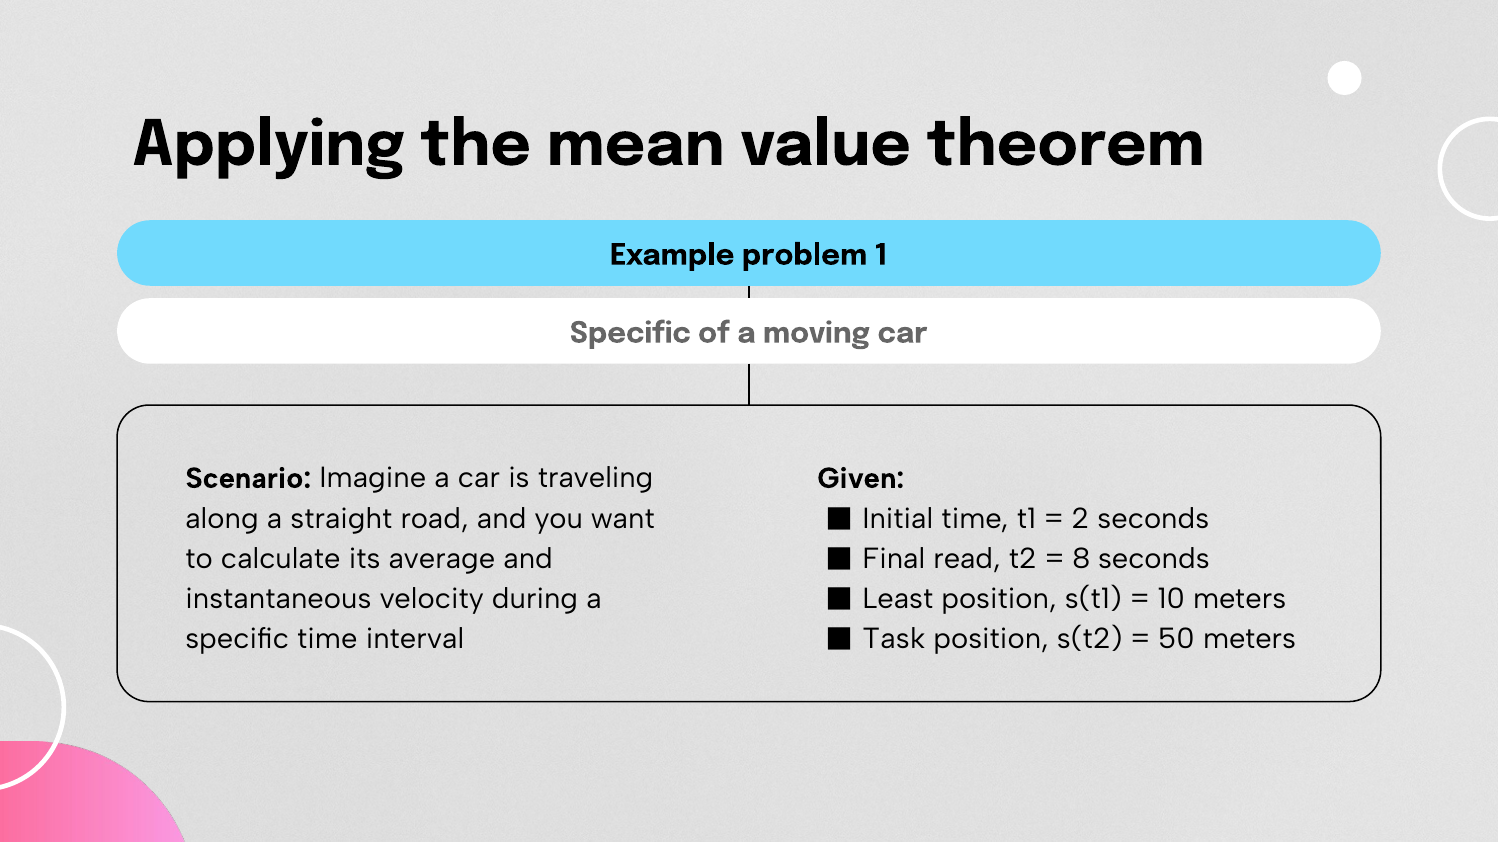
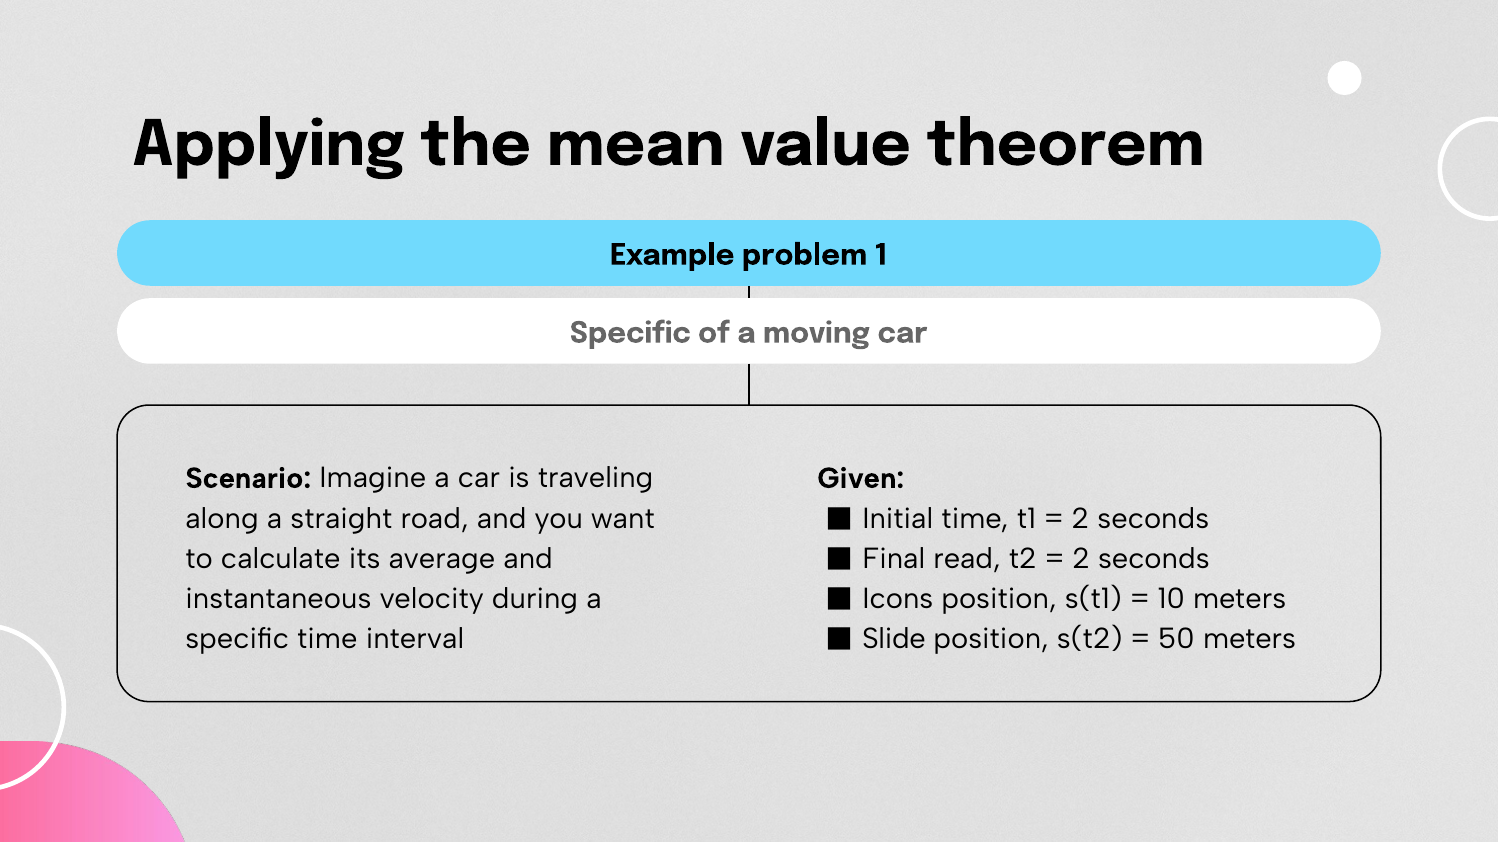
8 at (1081, 559): 8 -> 2
Least: Least -> Icons
Task: Task -> Slide
